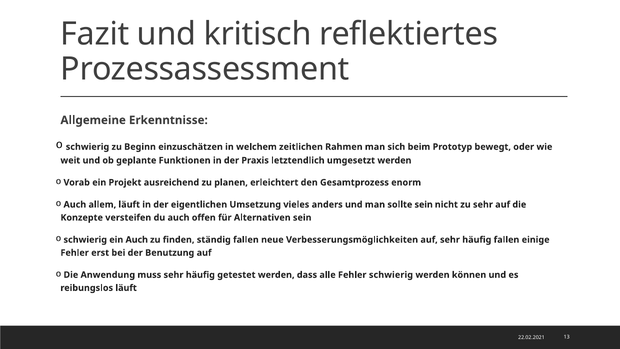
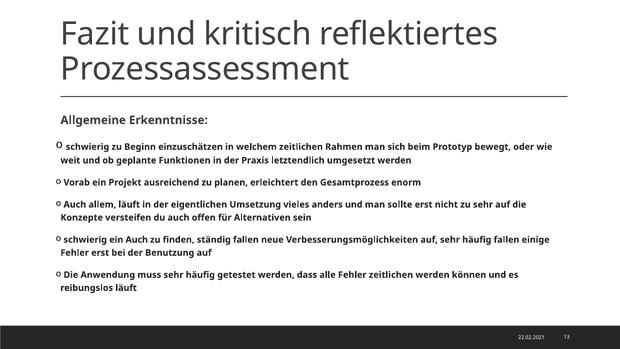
sollte sein: sein -> erst
Fehler schwierig: schwierig -> zeitlichen
